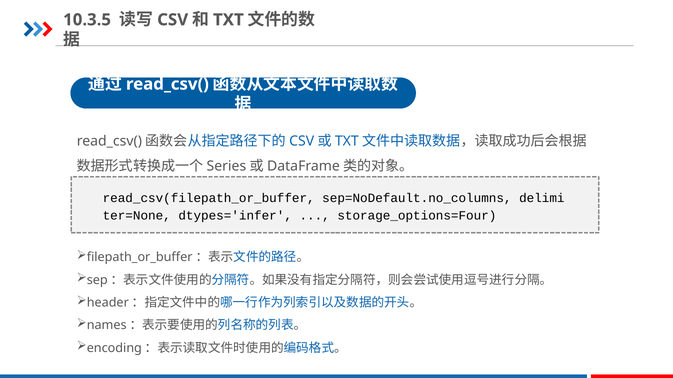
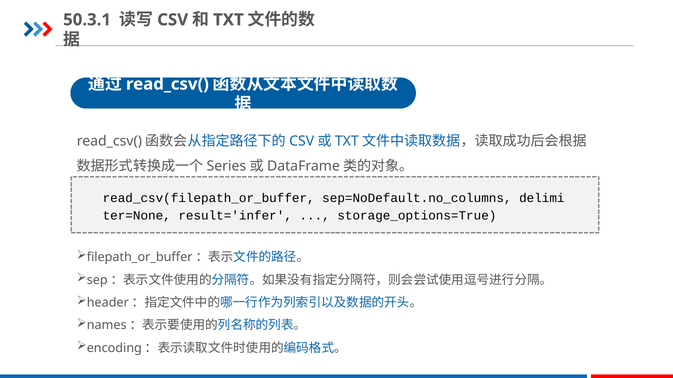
10.3.5: 10.3.5 -> 50.3.1
dtypes='infer: dtypes='infer -> result='infer
storage_options=Four: storage_options=Four -> storage_options=True
